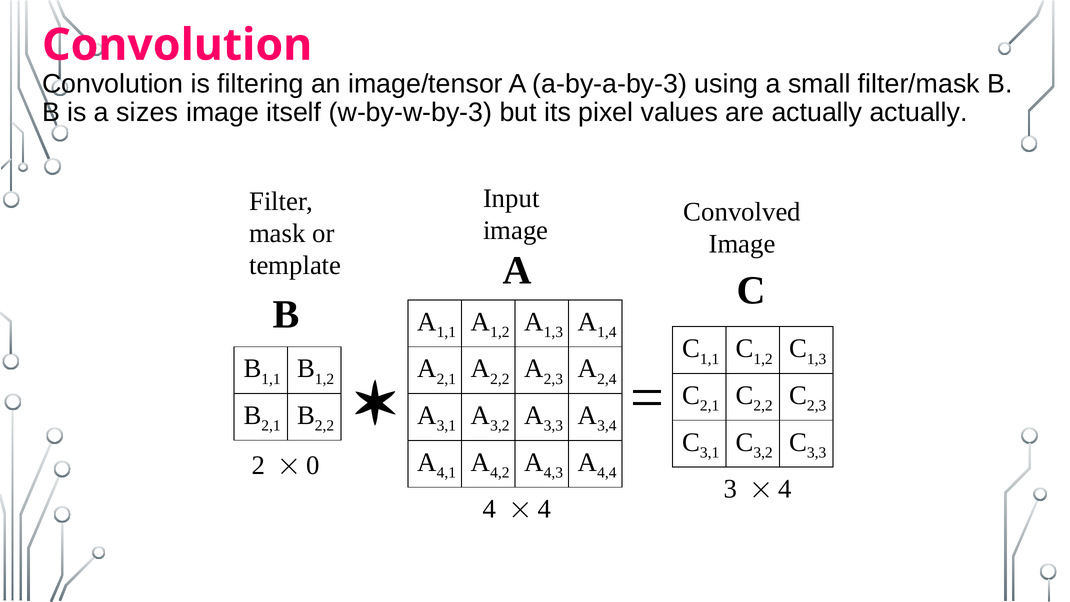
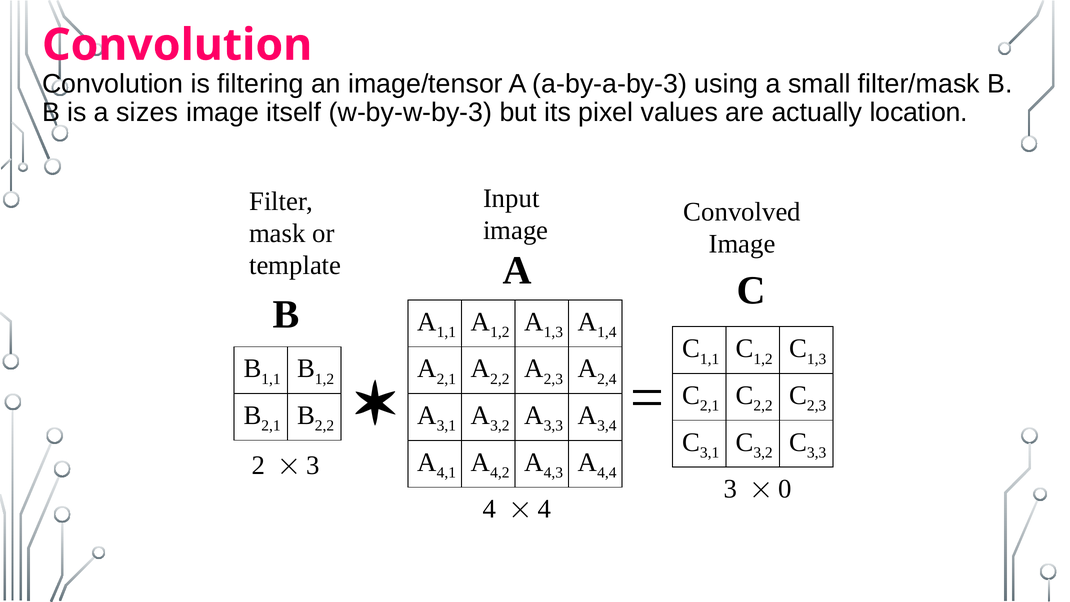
actually actually: actually -> location
0 at (313, 465): 0 -> 3
4 at (785, 489): 4 -> 0
